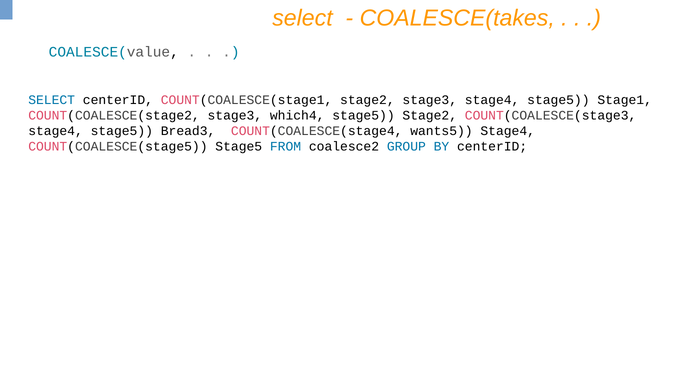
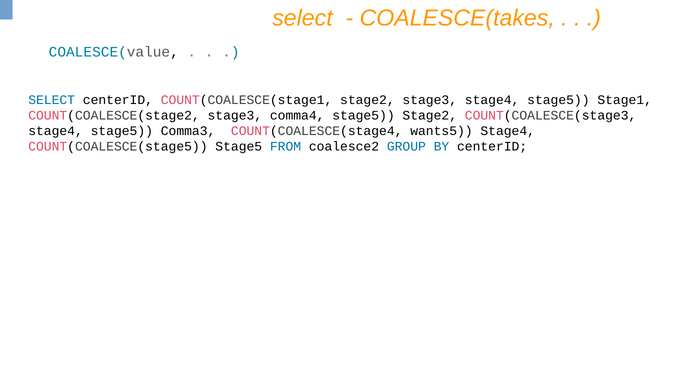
which4: which4 -> comma4
Bread3: Bread3 -> Comma3
